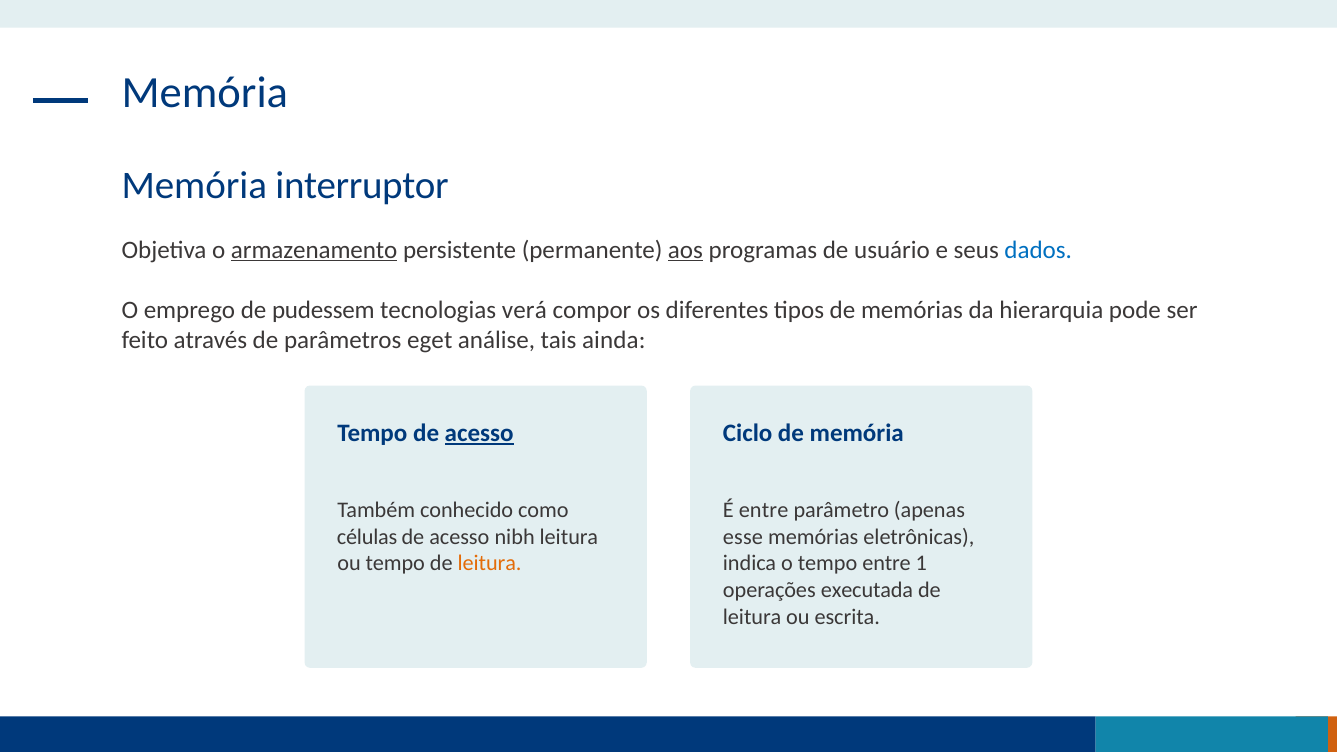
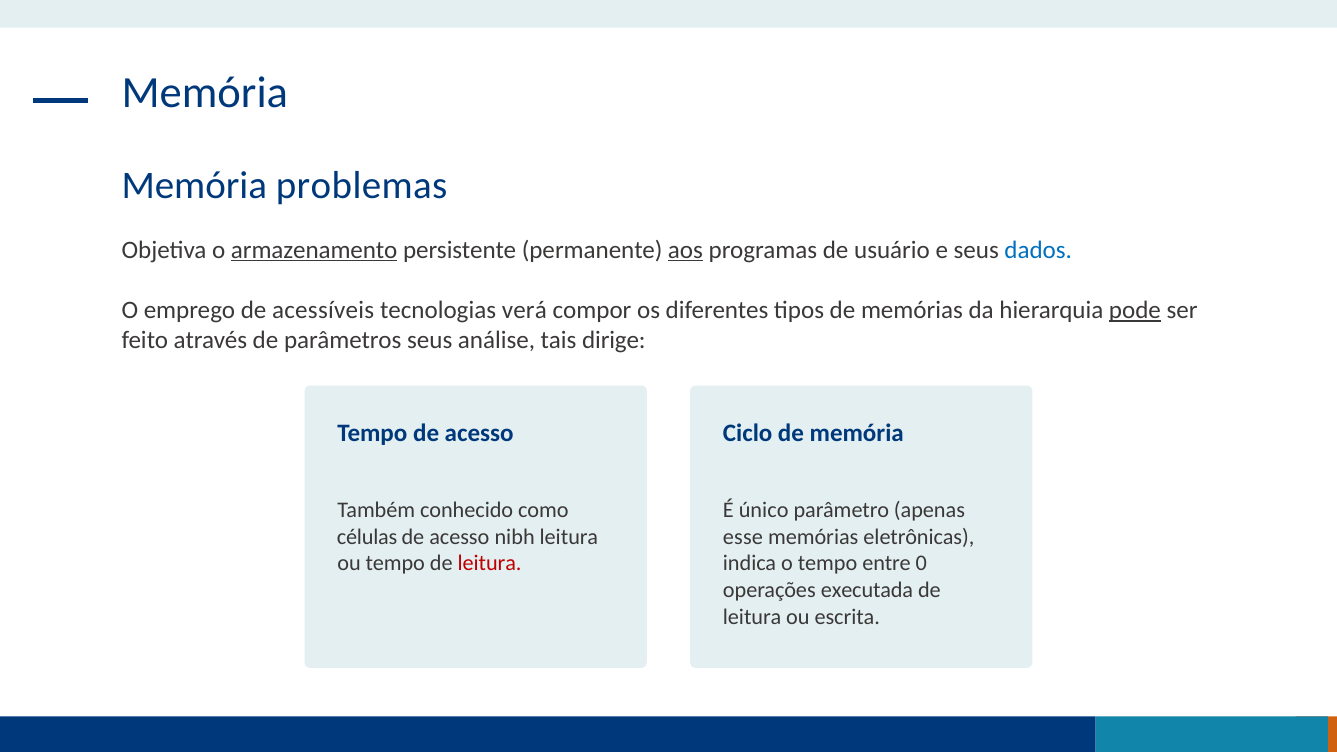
interruptor: interruptor -> problemas
pudessem: pudessem -> acessíveis
pode underline: none -> present
parâmetros eget: eget -> seus
ainda: ainda -> dirige
acesso at (479, 433) underline: present -> none
É entre: entre -> único
leitura at (490, 563) colour: orange -> red
1: 1 -> 0
